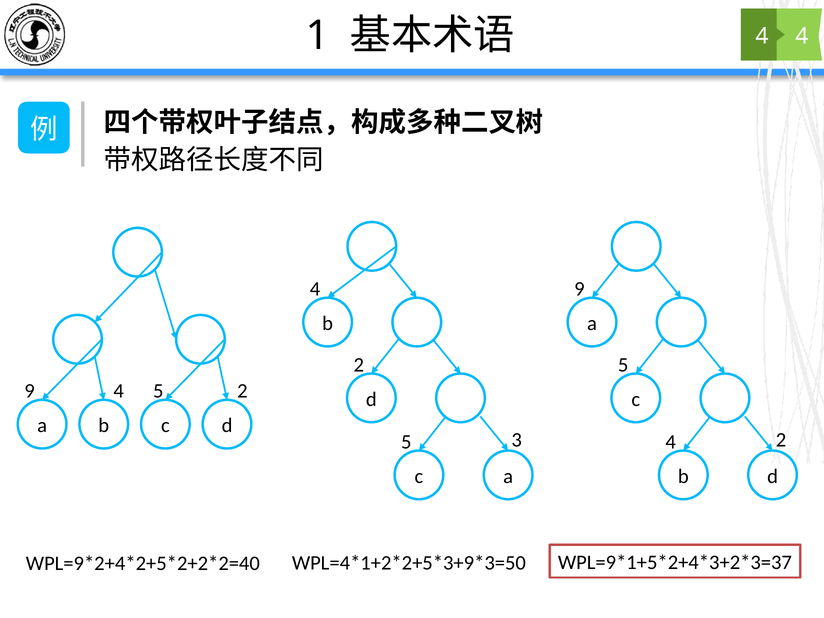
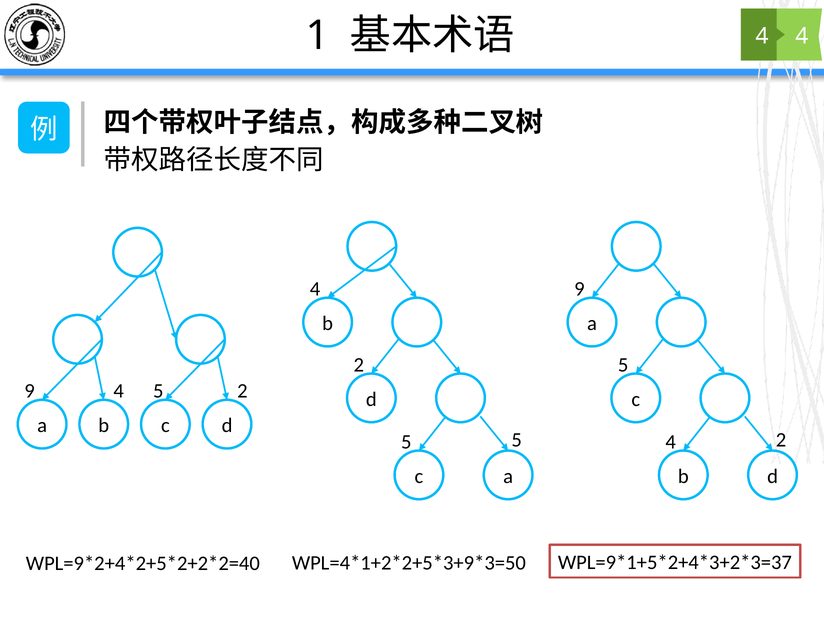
5 3: 3 -> 5
